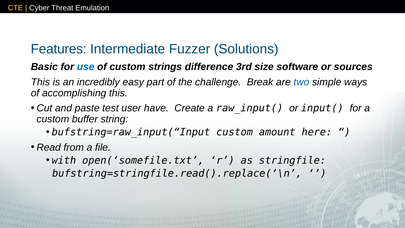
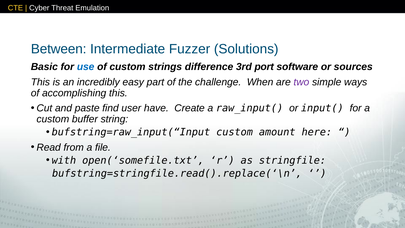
Features: Features -> Between
size: size -> port
Break: Break -> When
two colour: blue -> purple
test: test -> find
